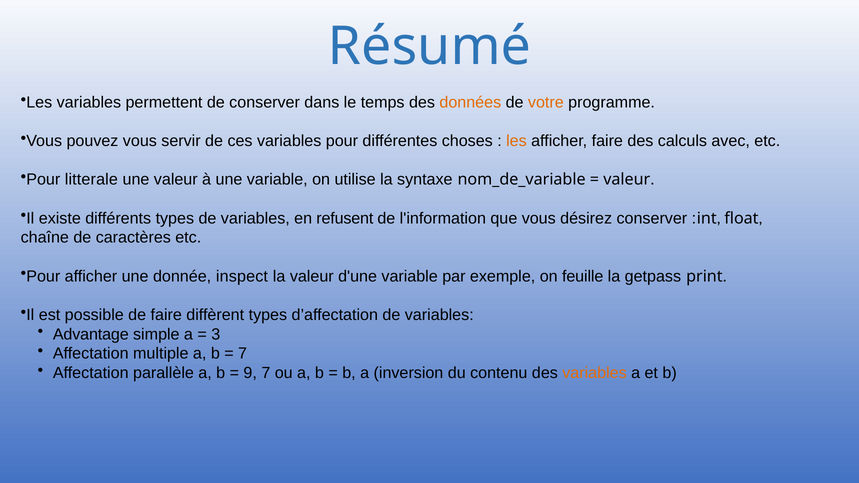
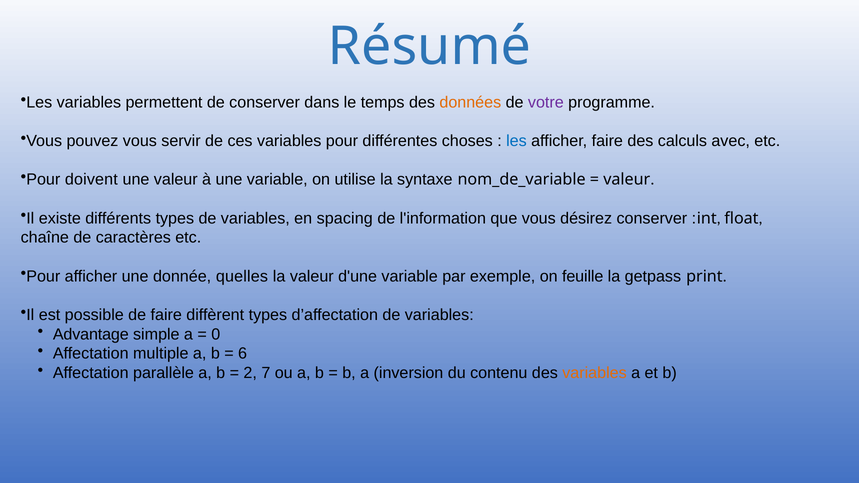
votre colour: orange -> purple
les at (516, 141) colour: orange -> blue
litterale: litterale -> doivent
refusent: refusent -> spacing
inspect: inspect -> quelles
3: 3 -> 0
7 at (243, 354): 7 -> 6
9: 9 -> 2
